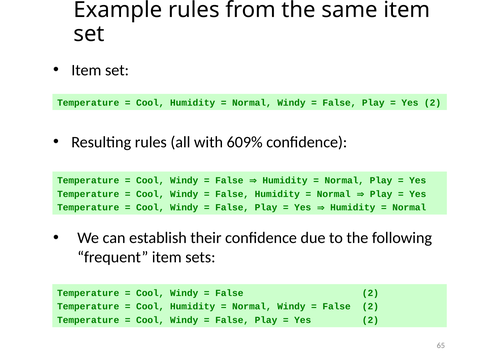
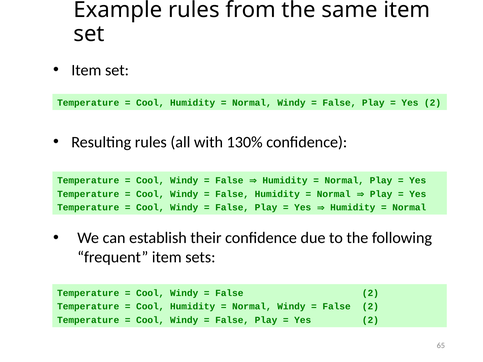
609%: 609% -> 130%
